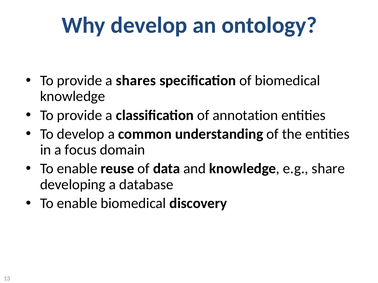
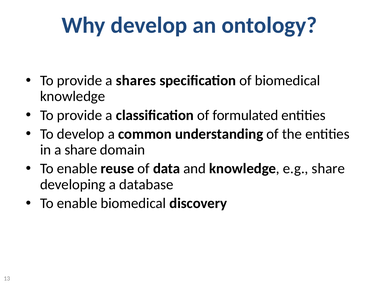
annotation: annotation -> formulated
a focus: focus -> share
